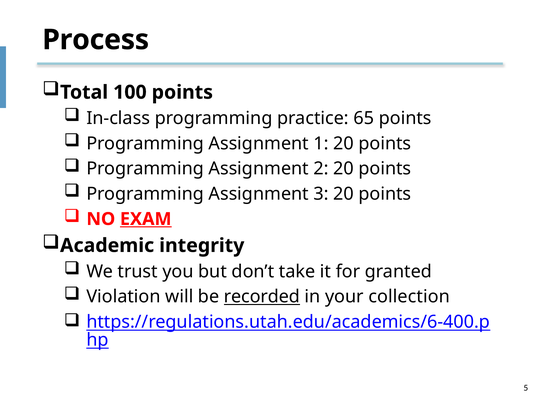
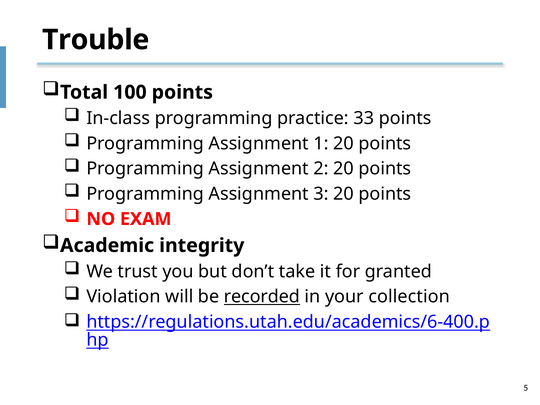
Process: Process -> Trouble
65: 65 -> 33
EXAM underline: present -> none
